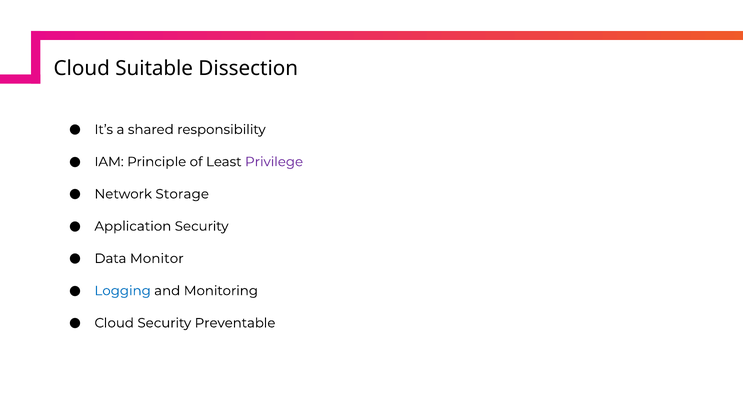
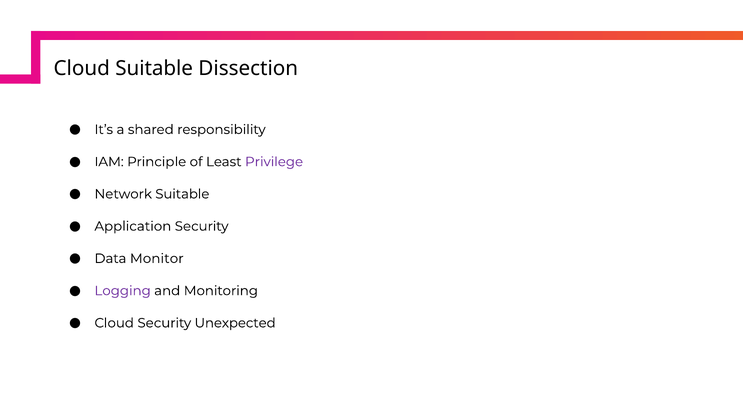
Network Storage: Storage -> Suitable
Logging colour: blue -> purple
Preventable: Preventable -> Unexpected
